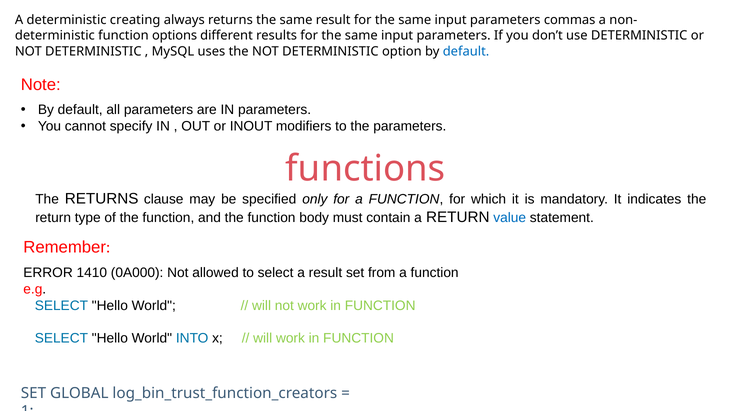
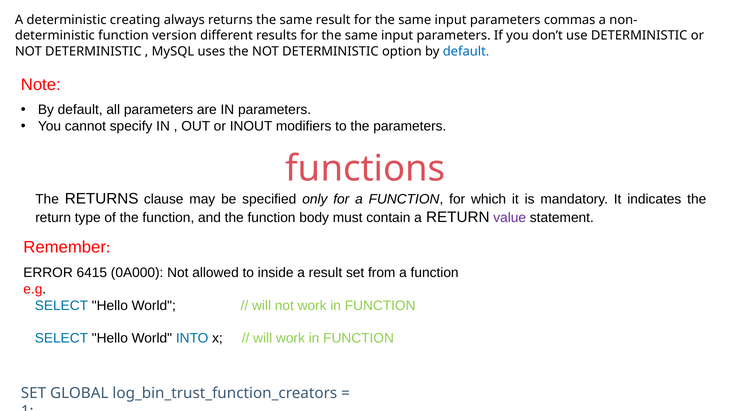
options: options -> version
value colour: blue -> purple
1410: 1410 -> 6415
to select: select -> inside
